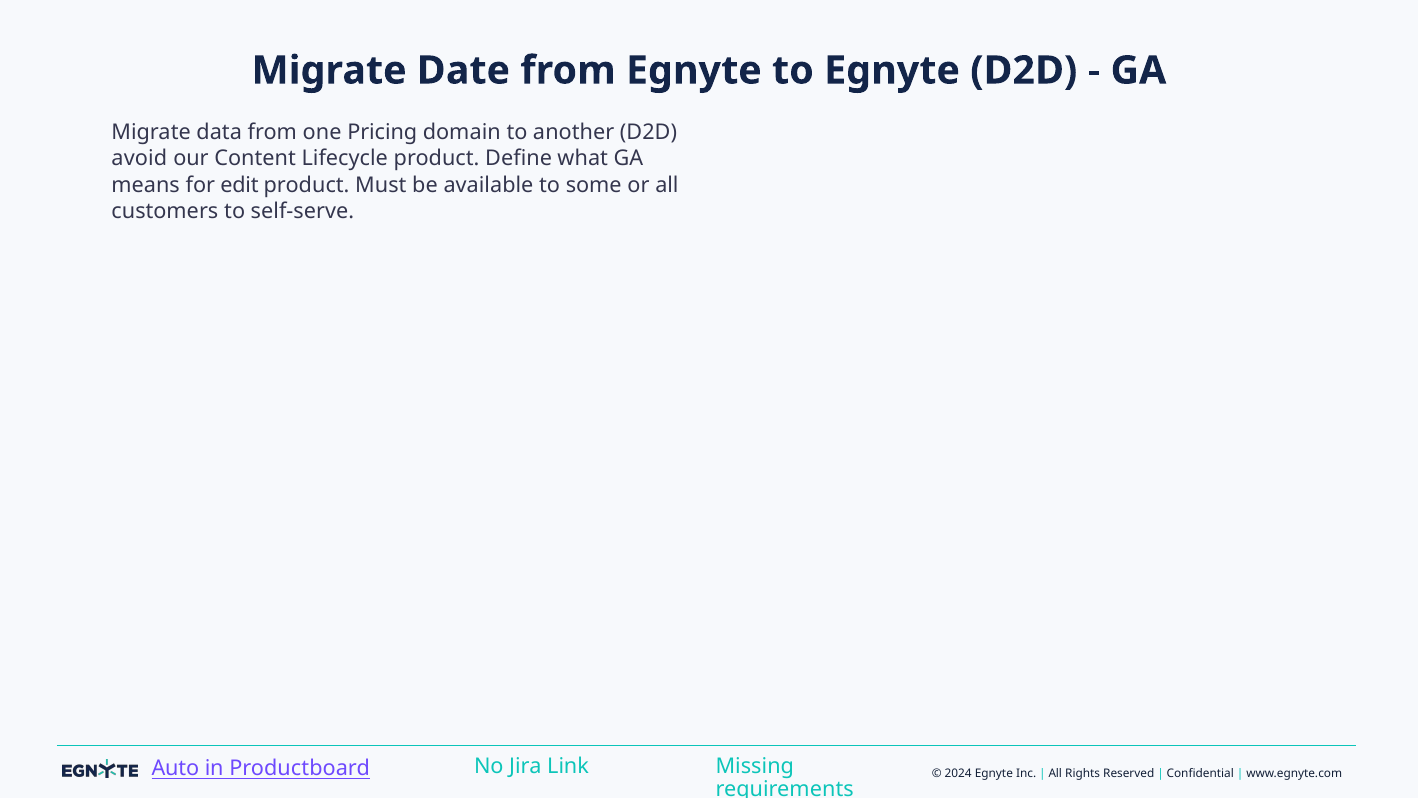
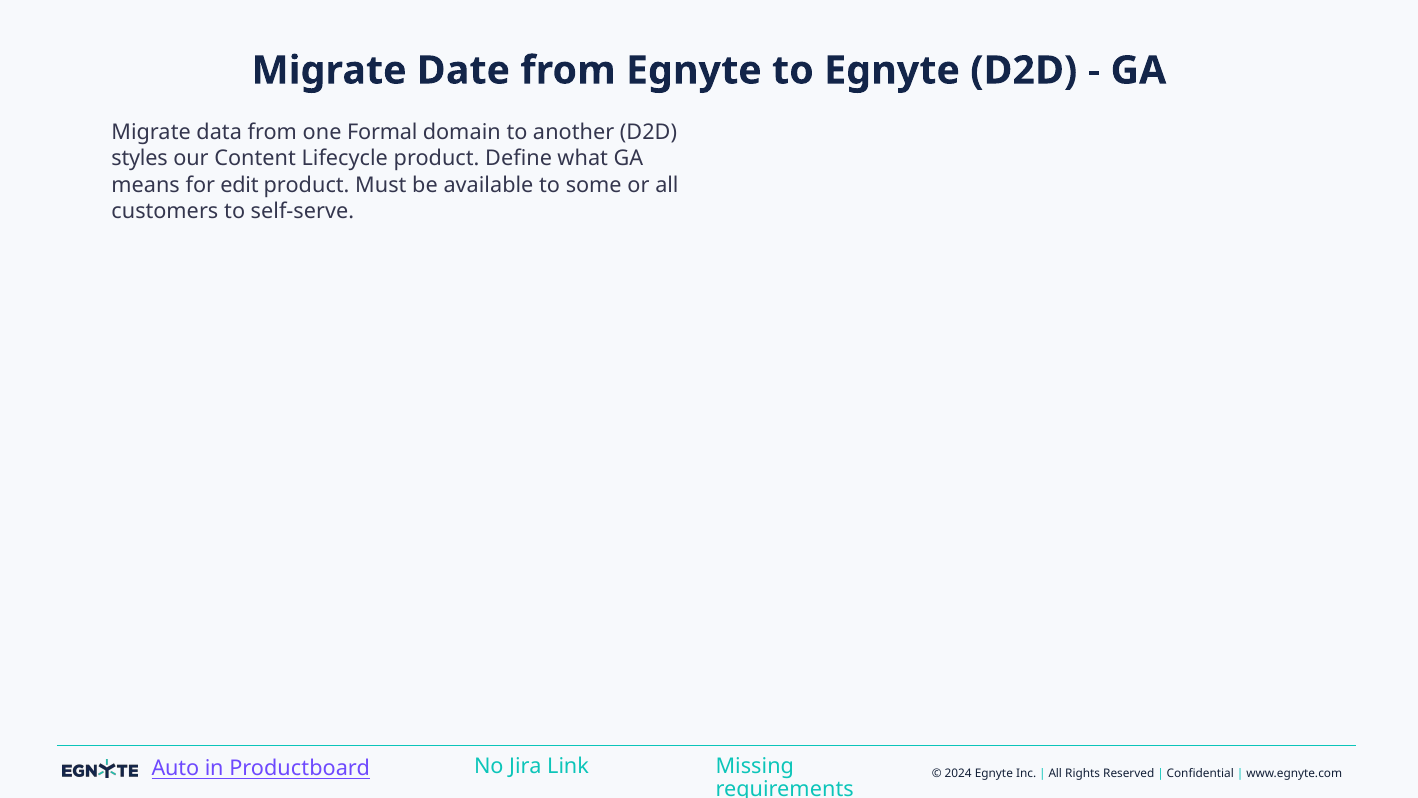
Pricing: Pricing -> Formal
avoid: avoid -> styles
